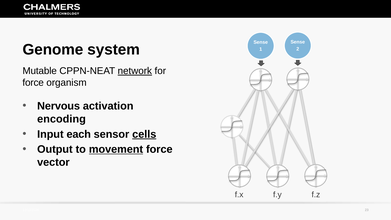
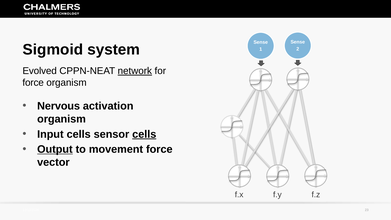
Genome: Genome -> Sigmoid
Mutable: Mutable -> Evolved
encoding at (61, 119): encoding -> organism
Input each: each -> cells
Output underline: none -> present
movement underline: present -> none
